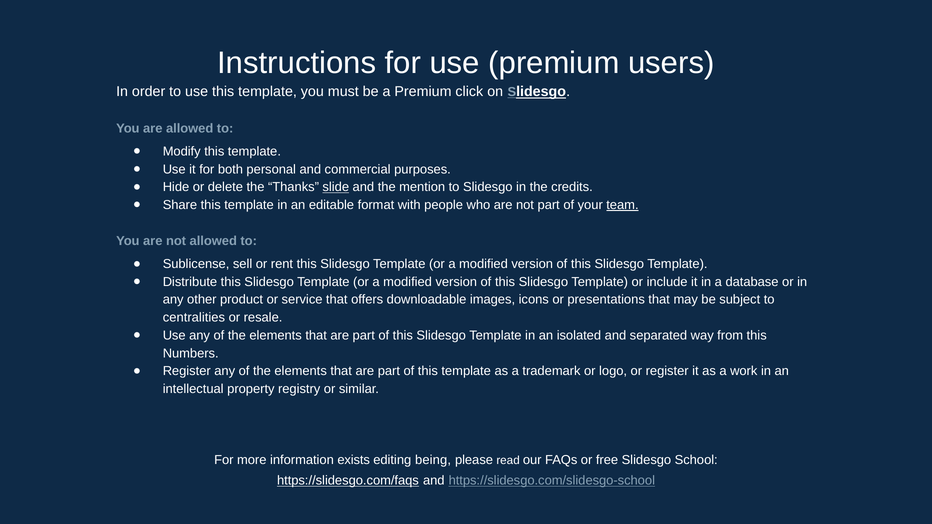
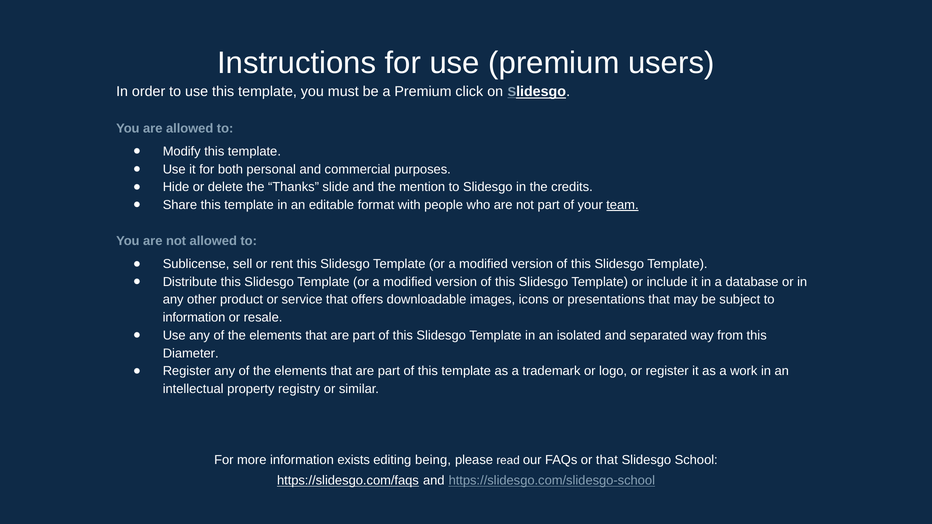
slide underline: present -> none
centralities at (194, 318): centralities -> information
Numbers: Numbers -> Diameter
or free: free -> that
